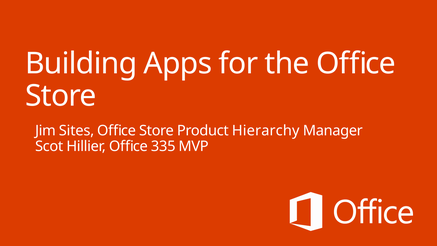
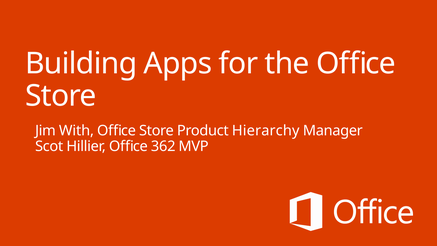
Sites: Sites -> With
335: 335 -> 362
